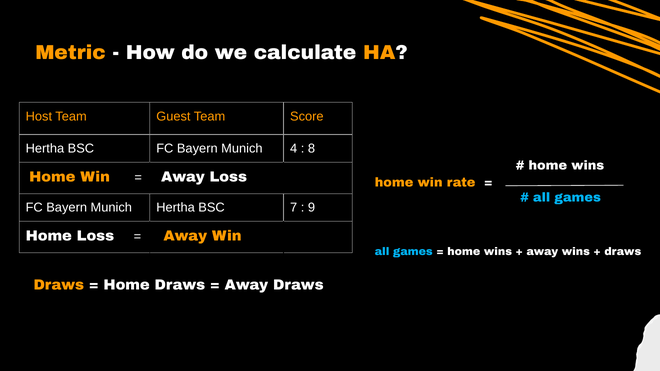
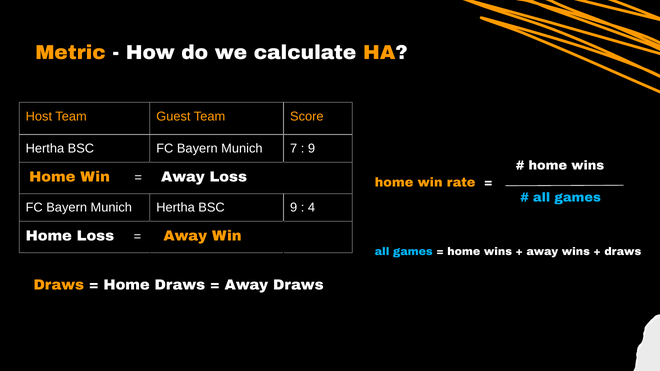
4: 4 -> 7
8 at (311, 149): 8 -> 9
BSC 7: 7 -> 9
9: 9 -> 4
